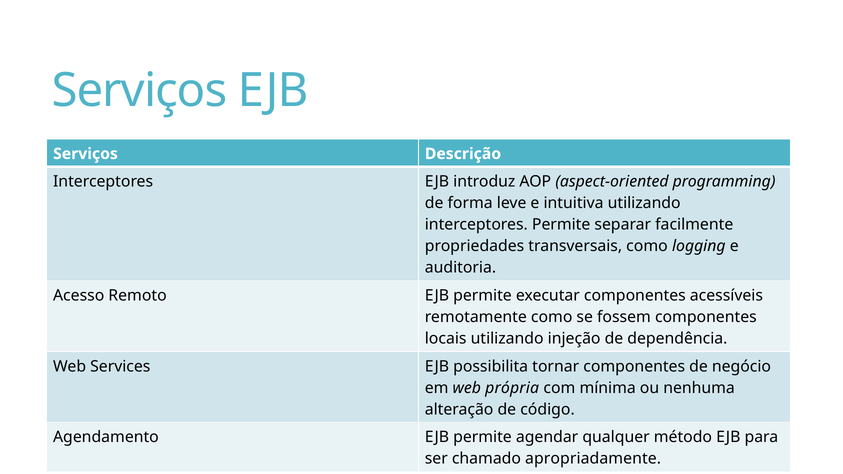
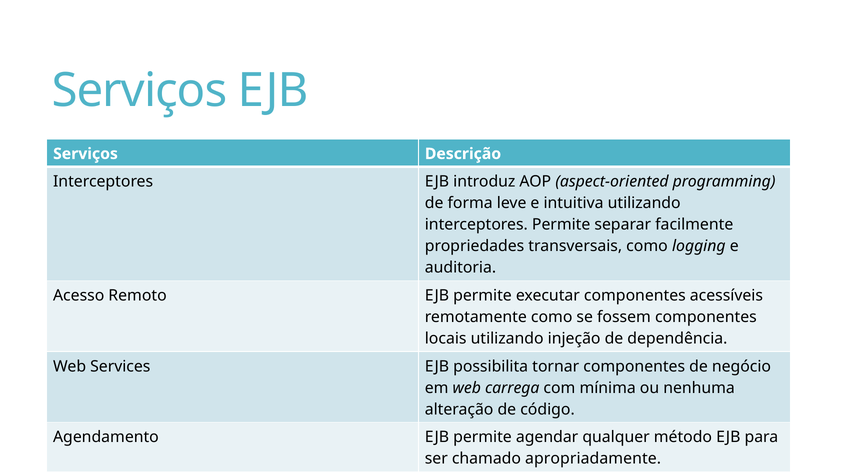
própria: própria -> carrega
